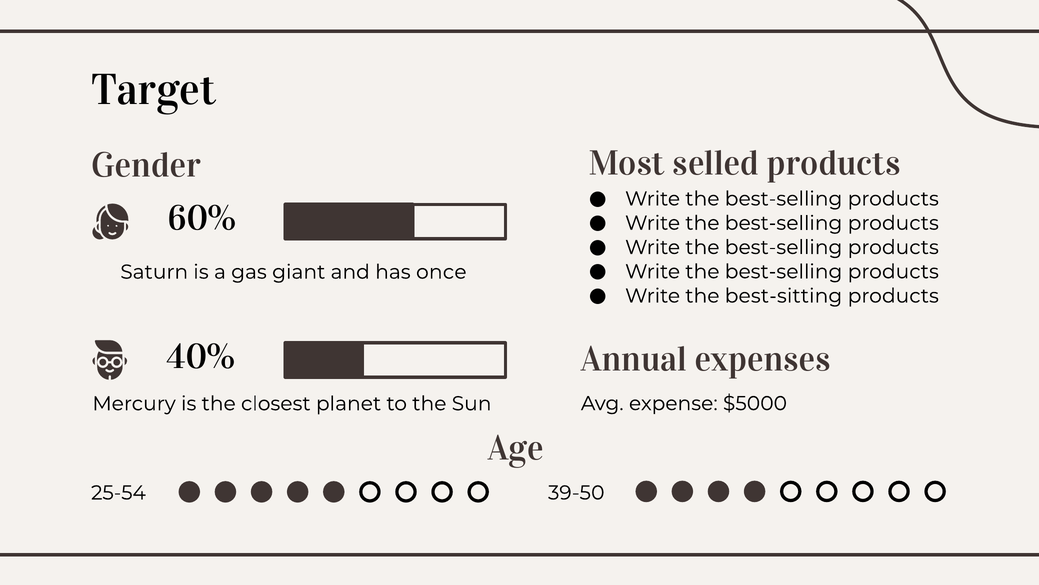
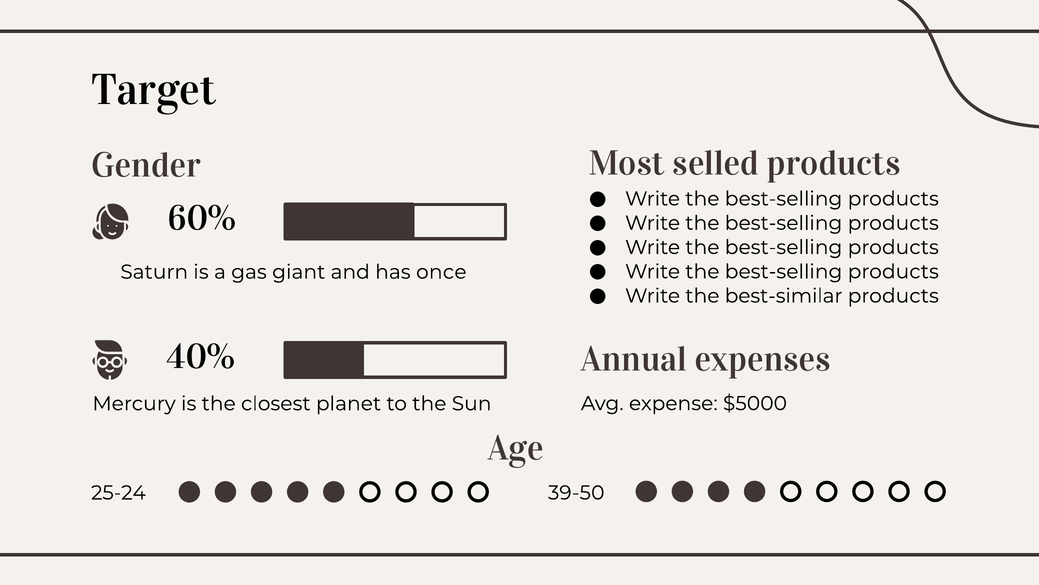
best-sitting: best-sitting -> best-similar
25-54: 25-54 -> 25-24
